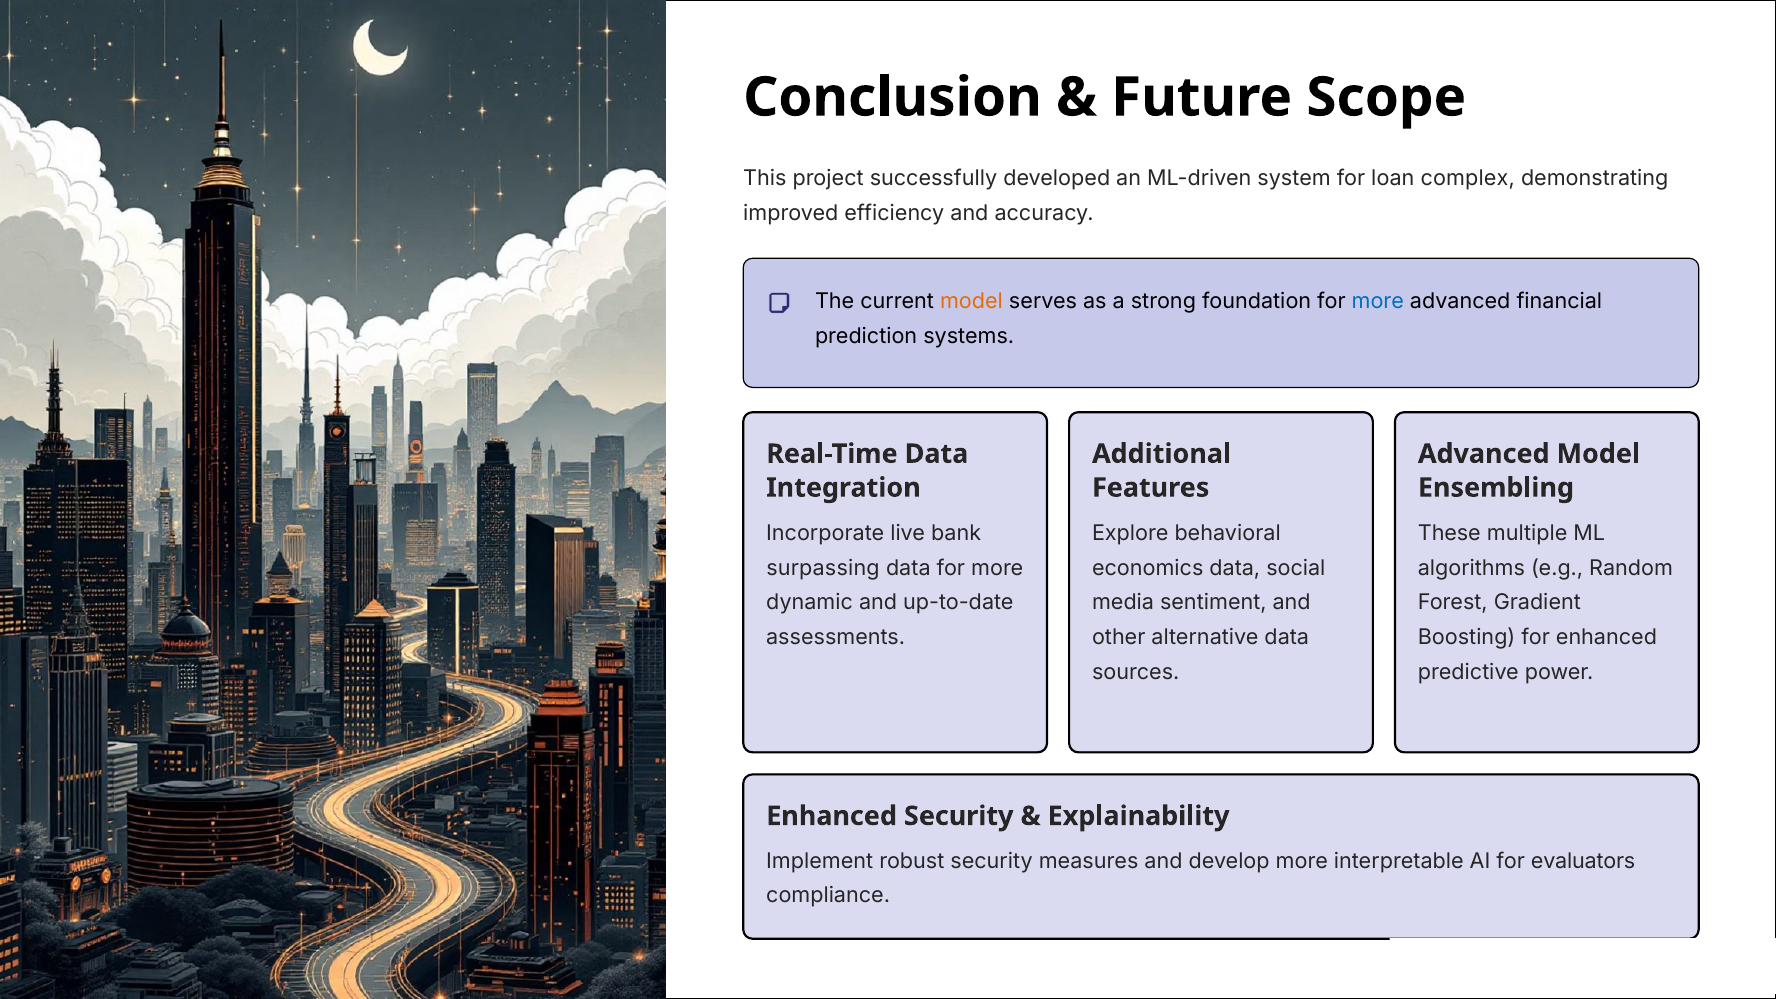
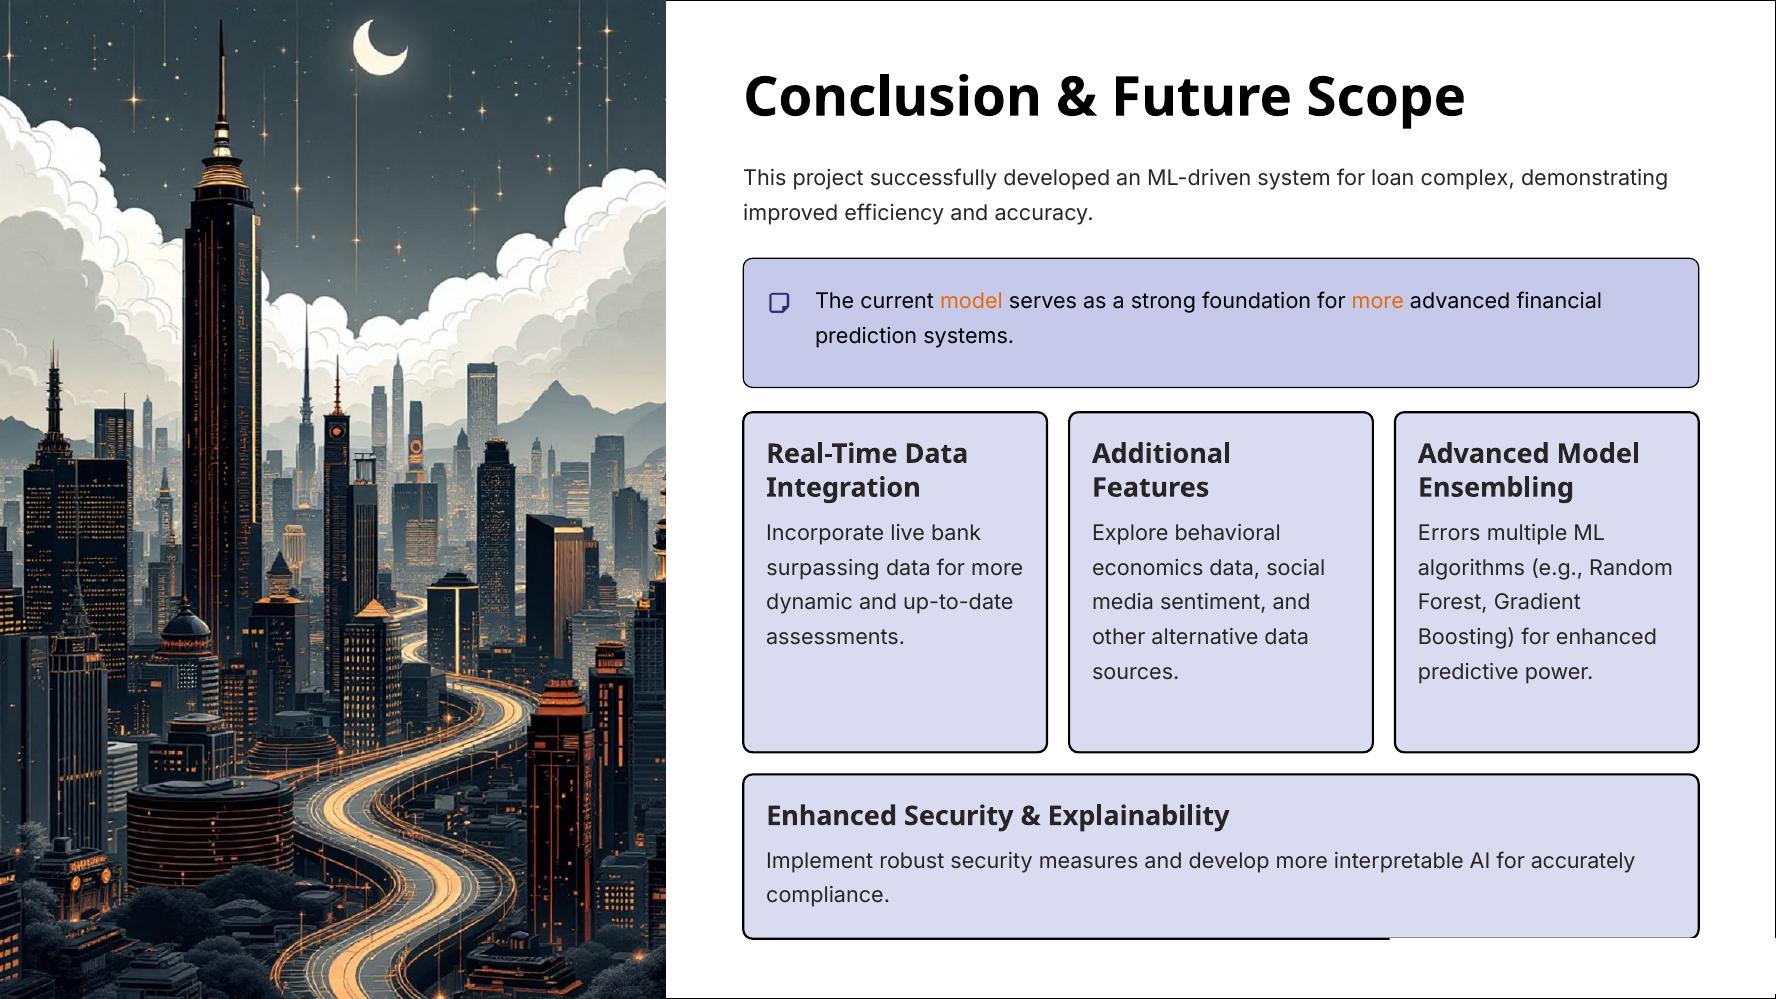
more at (1378, 302) colour: blue -> orange
These: These -> Errors
evaluators: evaluators -> accurately
